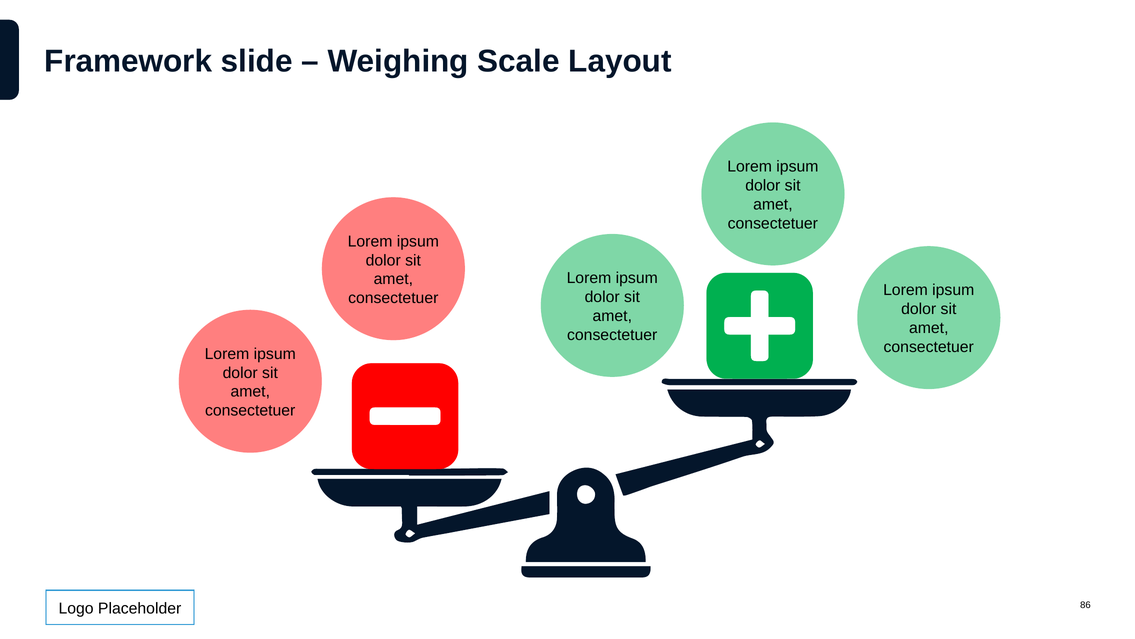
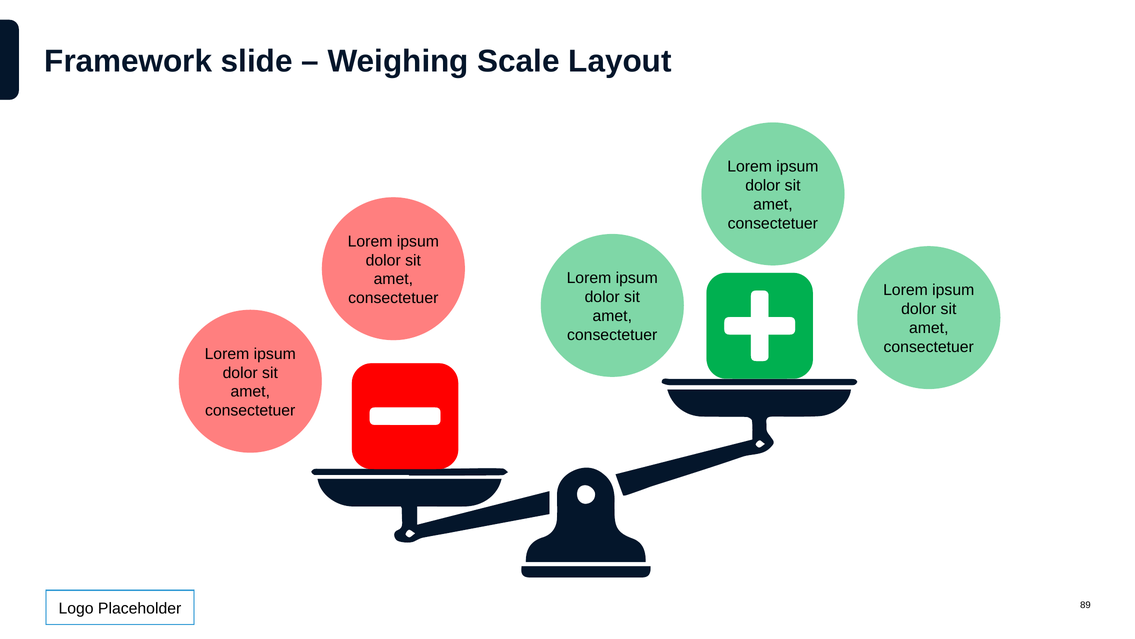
86: 86 -> 89
